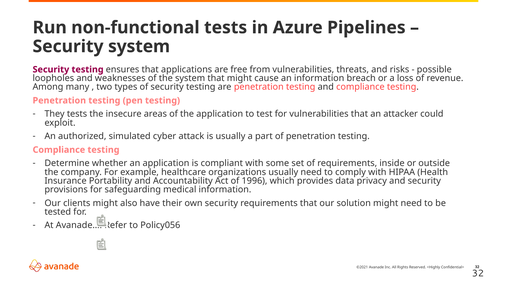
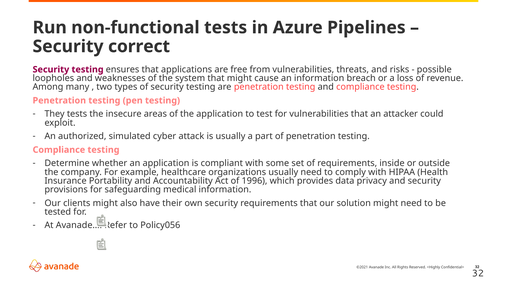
Security system: system -> correct
